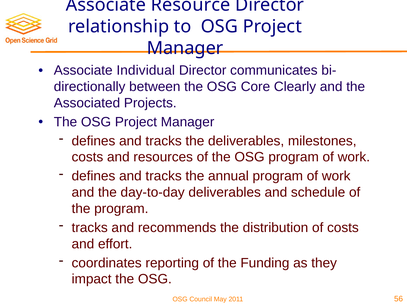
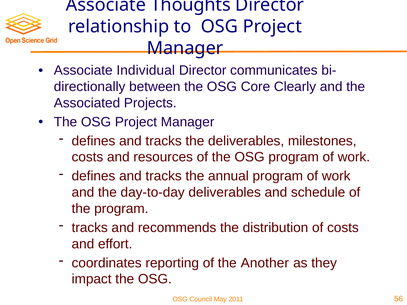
Resource: Resource -> Thoughts
Funding: Funding -> Another
